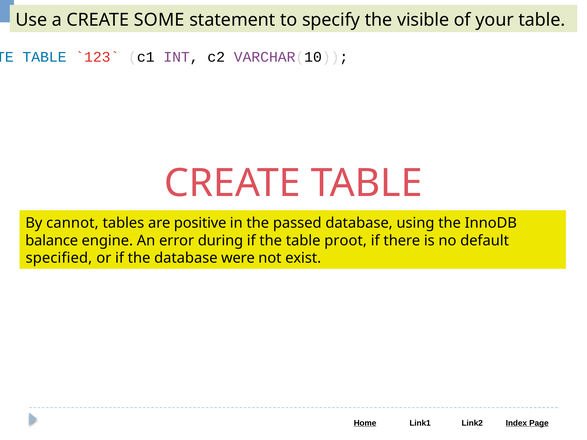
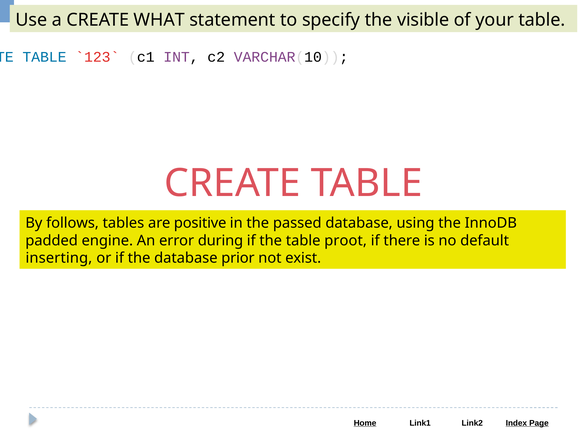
SOME: SOME -> WHAT
cannot: cannot -> follows
balance: balance -> padded
specified: specified -> inserting
were: were -> prior
